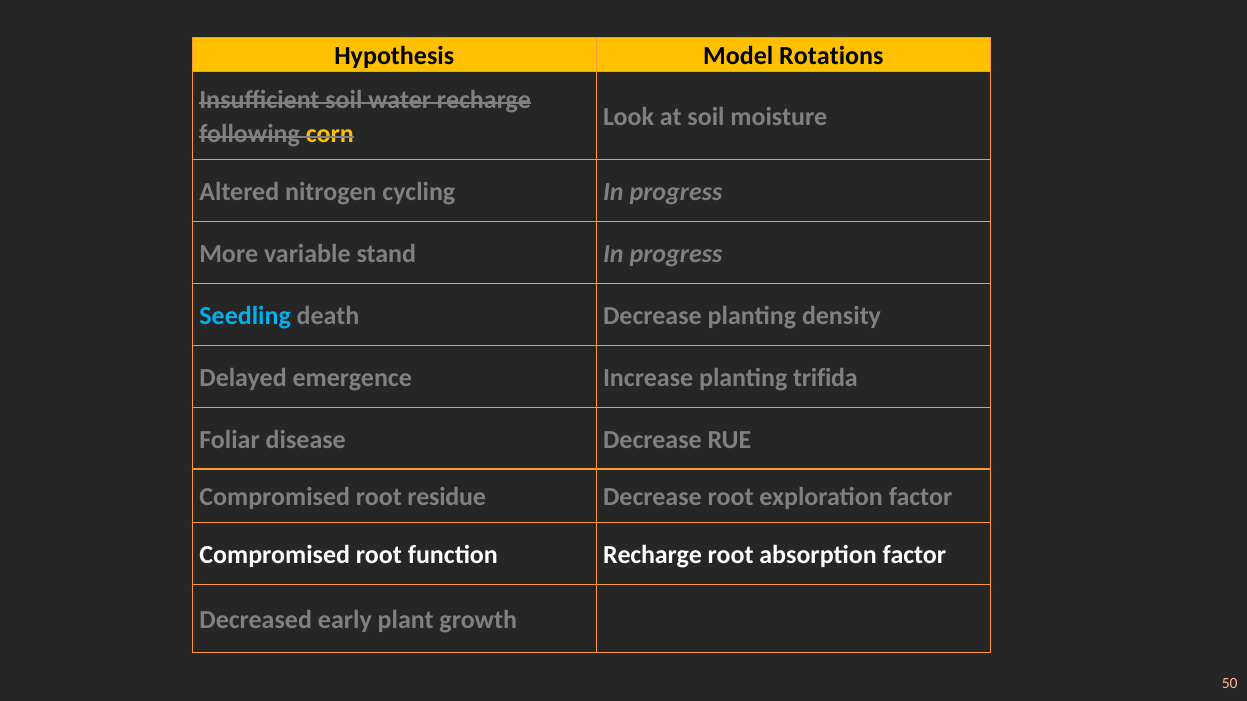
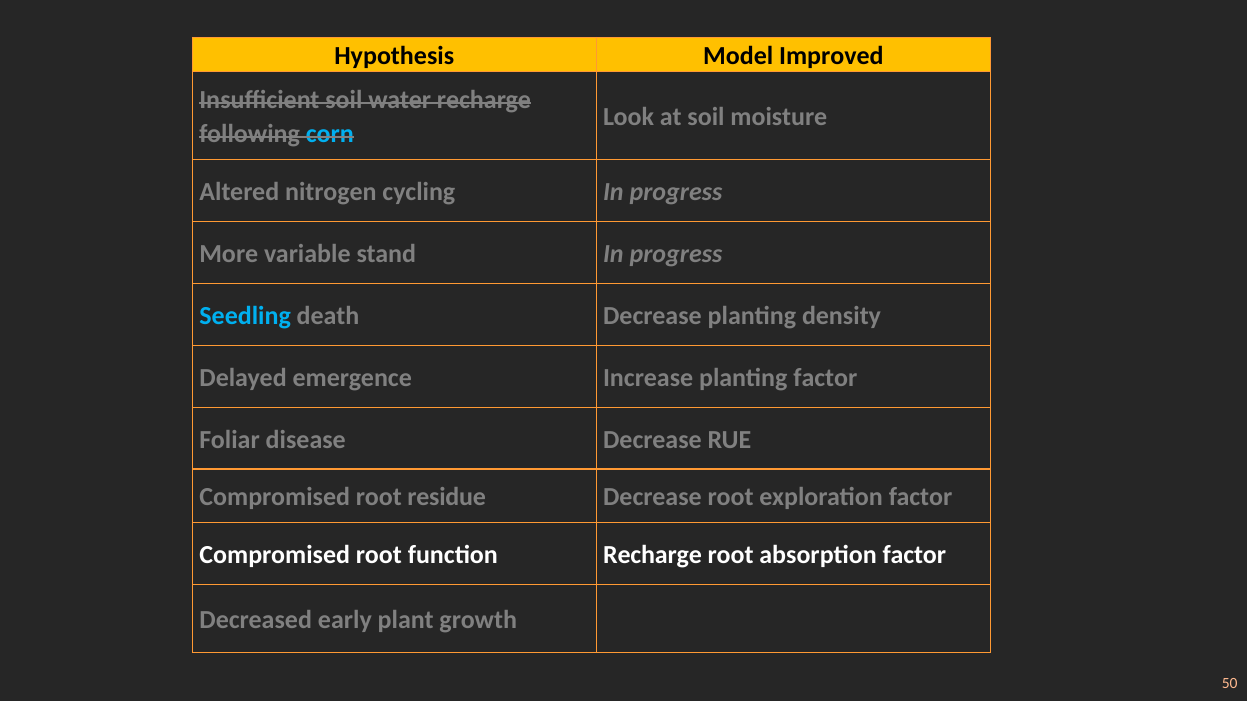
Rotations: Rotations -> Improved
corn colour: yellow -> light blue
planting trifida: trifida -> factor
